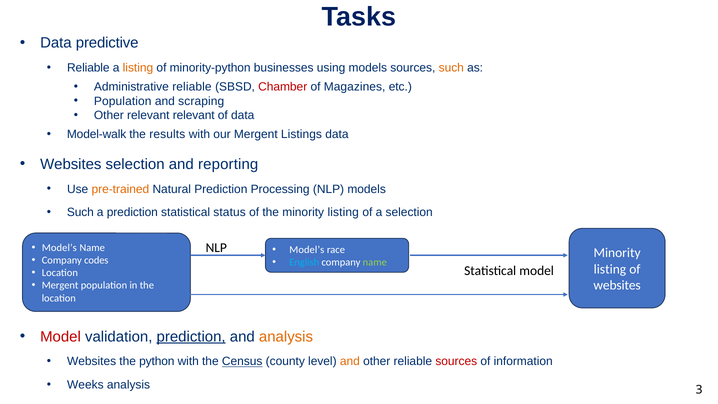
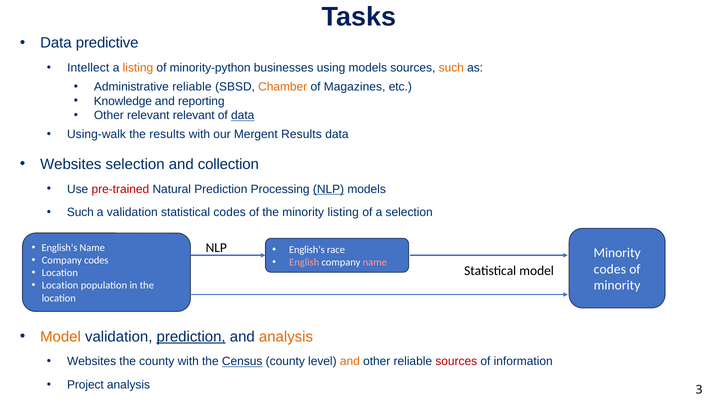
Reliable at (88, 68): Reliable -> Intellect
Chamber colour: red -> orange
Population at (123, 101): Population -> Knowledge
scraping: scraping -> reporting
data at (243, 115) underline: none -> present
Model-walk: Model-walk -> Using-walk
Mergent Listings: Listings -> Results
reporting: reporting -> collection
pre-trained colour: orange -> red
NLP at (329, 189) underline: none -> present
a prediction: prediction -> validation
statistical status: status -> codes
Model’s at (59, 248): Model’s -> English’s
Model’s at (307, 250): Model’s -> English’s
English colour: light blue -> pink
name at (375, 262) colour: light green -> pink
listing at (610, 269): listing -> codes
websites at (617, 285): websites -> minority
Mergent at (60, 285): Mergent -> Location
Model at (60, 336) colour: red -> orange
the python: python -> county
Weeks: Weeks -> Project
